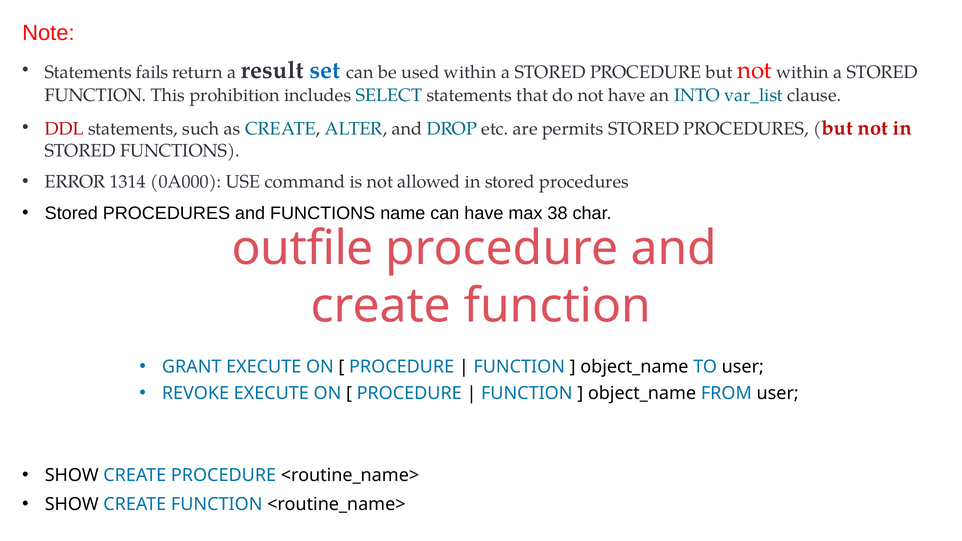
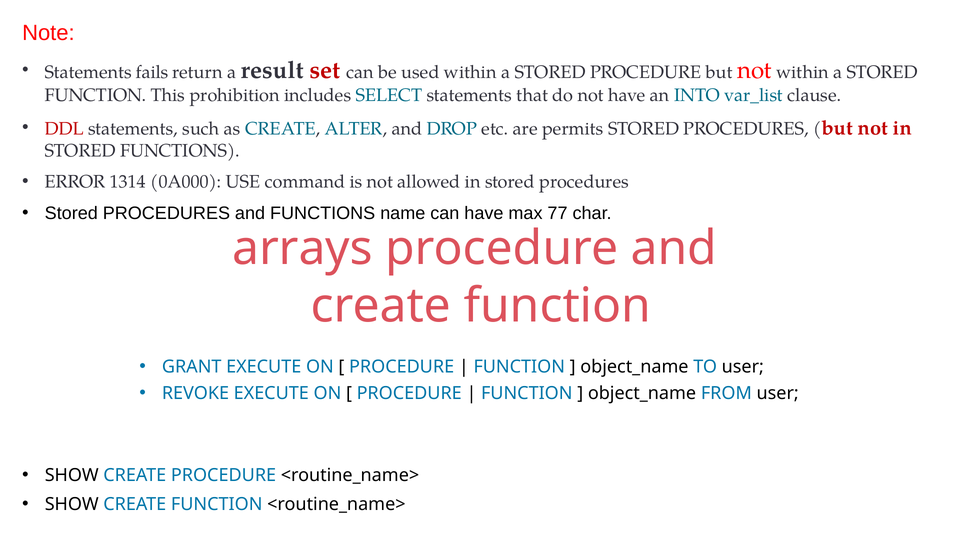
set colour: blue -> red
38: 38 -> 77
outfile: outfile -> arrays
